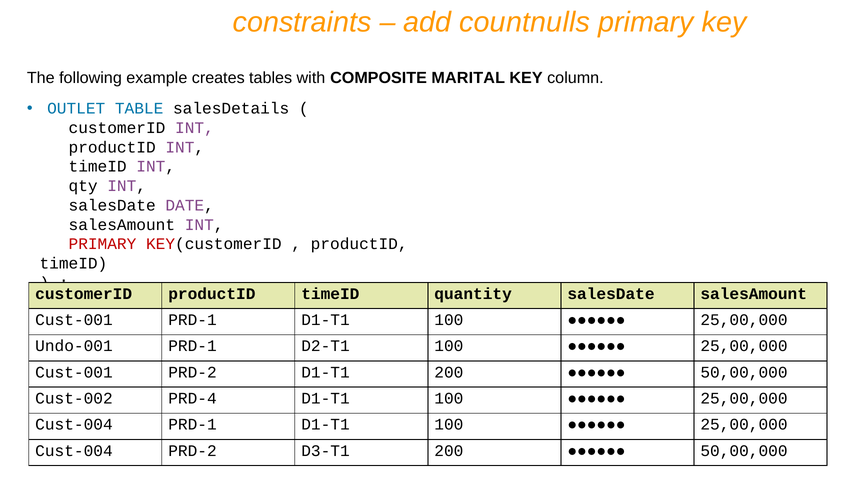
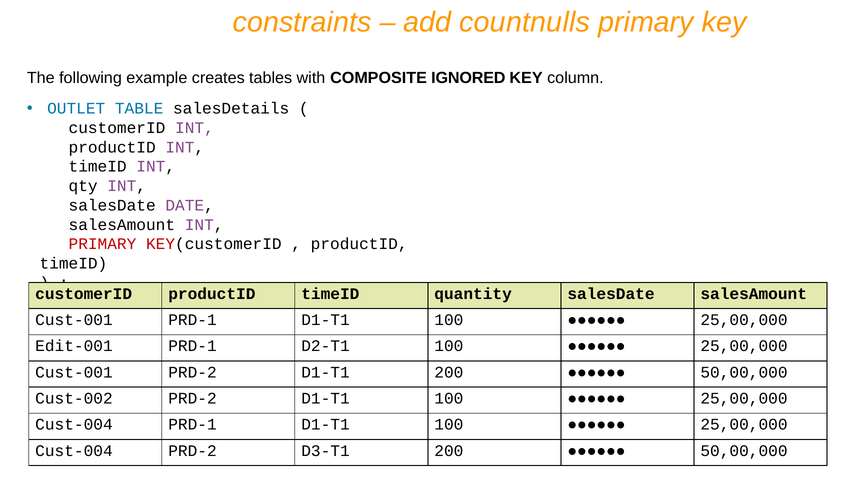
MARITAL: MARITAL -> IGNORED
Undo-001: Undo-001 -> Edit-001
Cust-002 PRD-4: PRD-4 -> PRD-2
